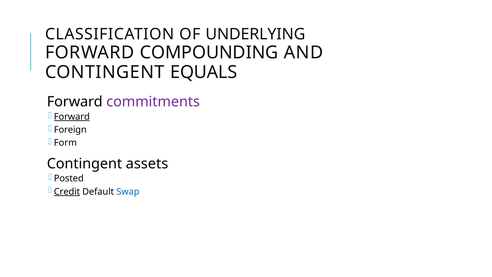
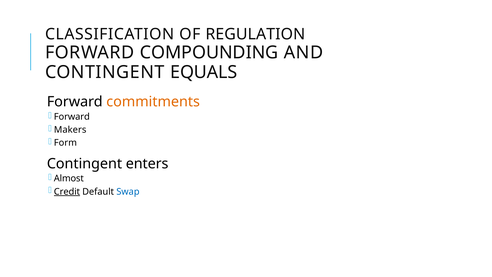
UNDERLYING: UNDERLYING -> REGULATION
commitments colour: purple -> orange
Forward at (72, 117) underline: present -> none
Foreign: Foreign -> Makers
assets: assets -> enters
Posted: Posted -> Almost
